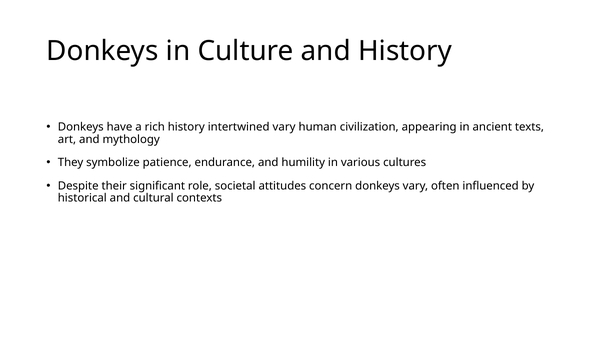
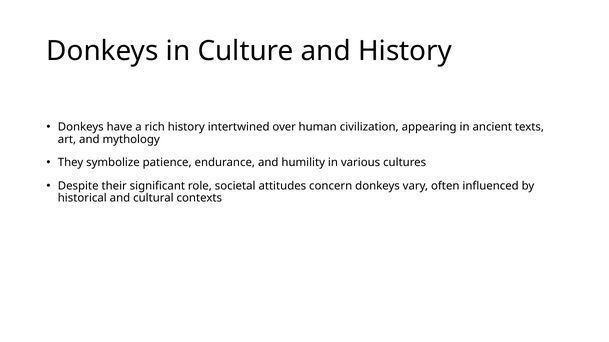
intertwined vary: vary -> over
